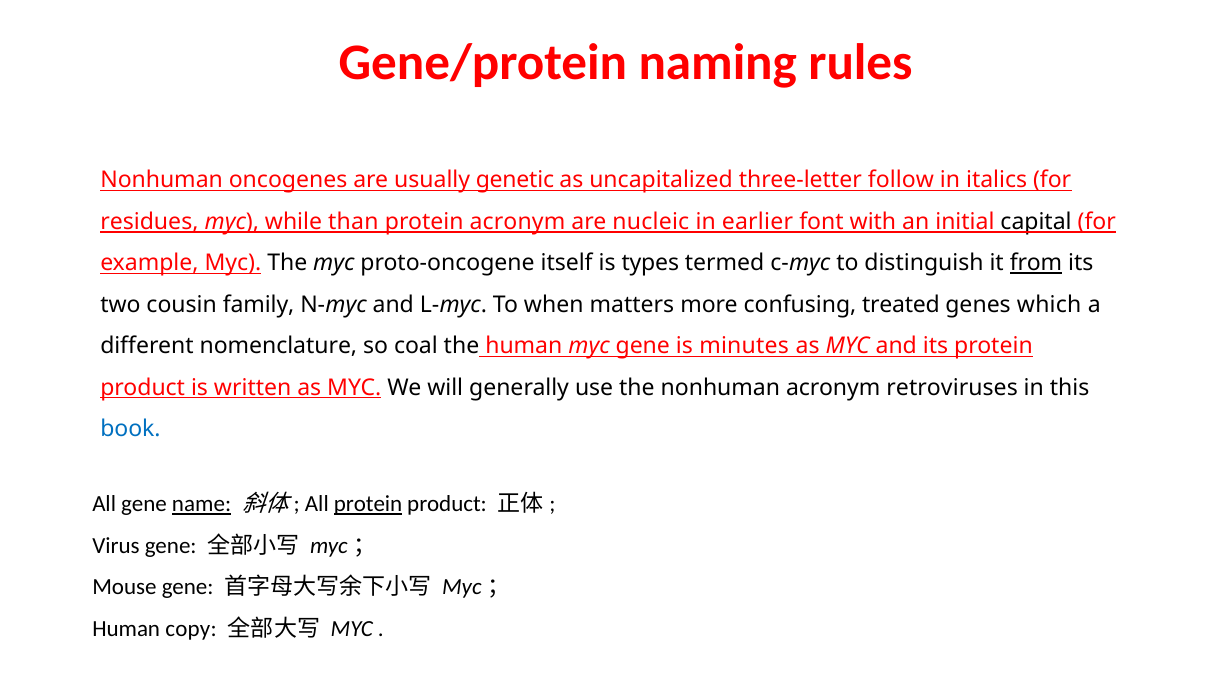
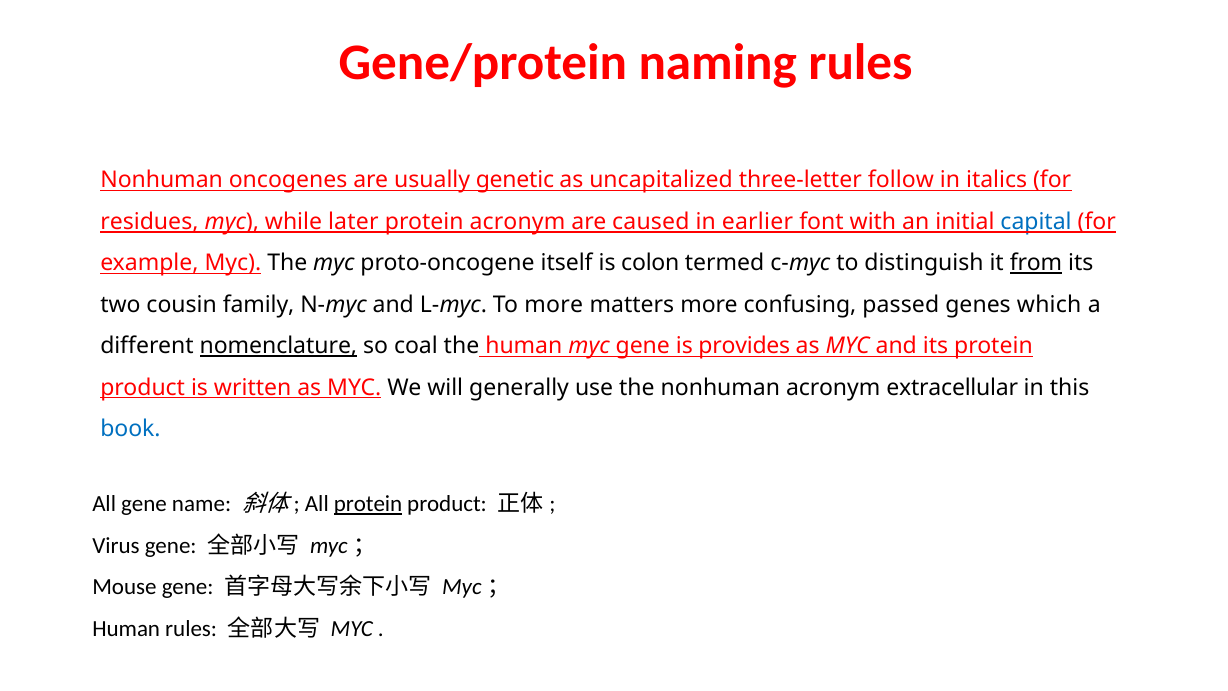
than: than -> later
nucleic: nucleic -> caused
capital colour: black -> blue
types: types -> colon
To when: when -> more
treated: treated -> passed
nomenclature underline: none -> present
minutes: minutes -> provides
retroviruses: retroviruses -> extracellular
name underline: present -> none
Human copy: copy -> rules
